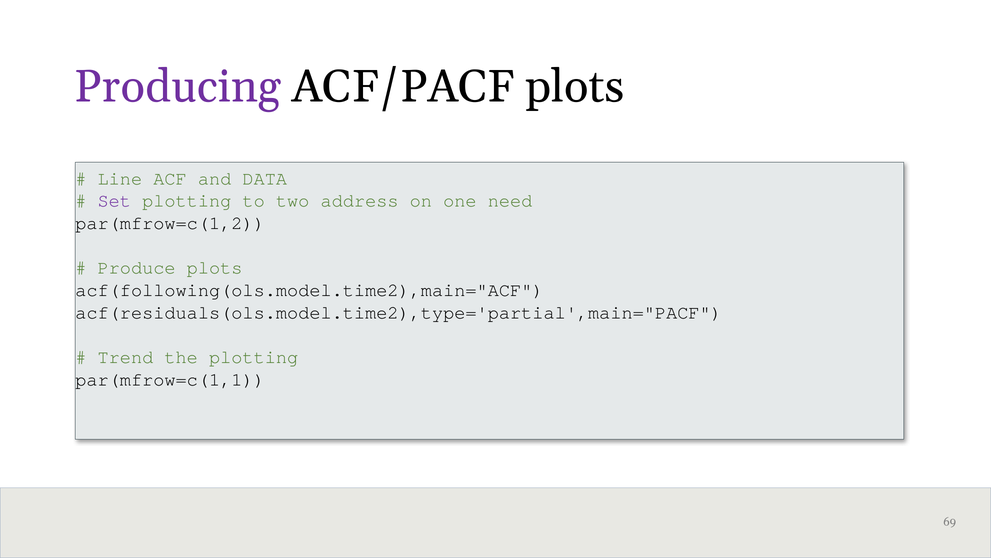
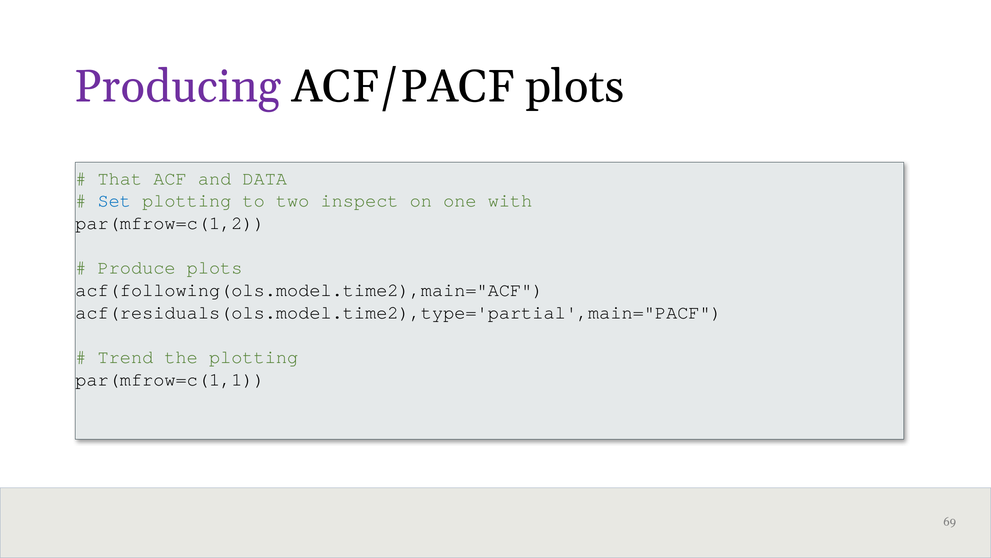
Line: Line -> That
Set colour: purple -> blue
address: address -> inspect
need: need -> with
